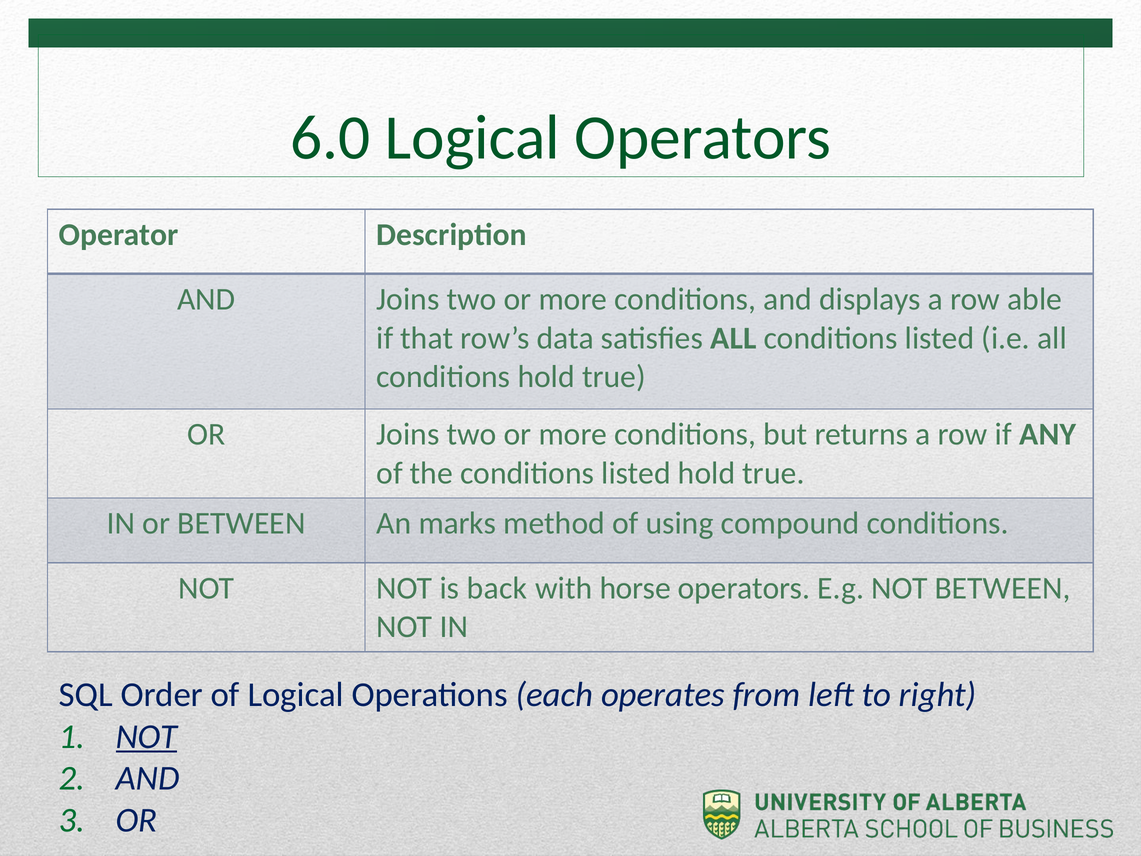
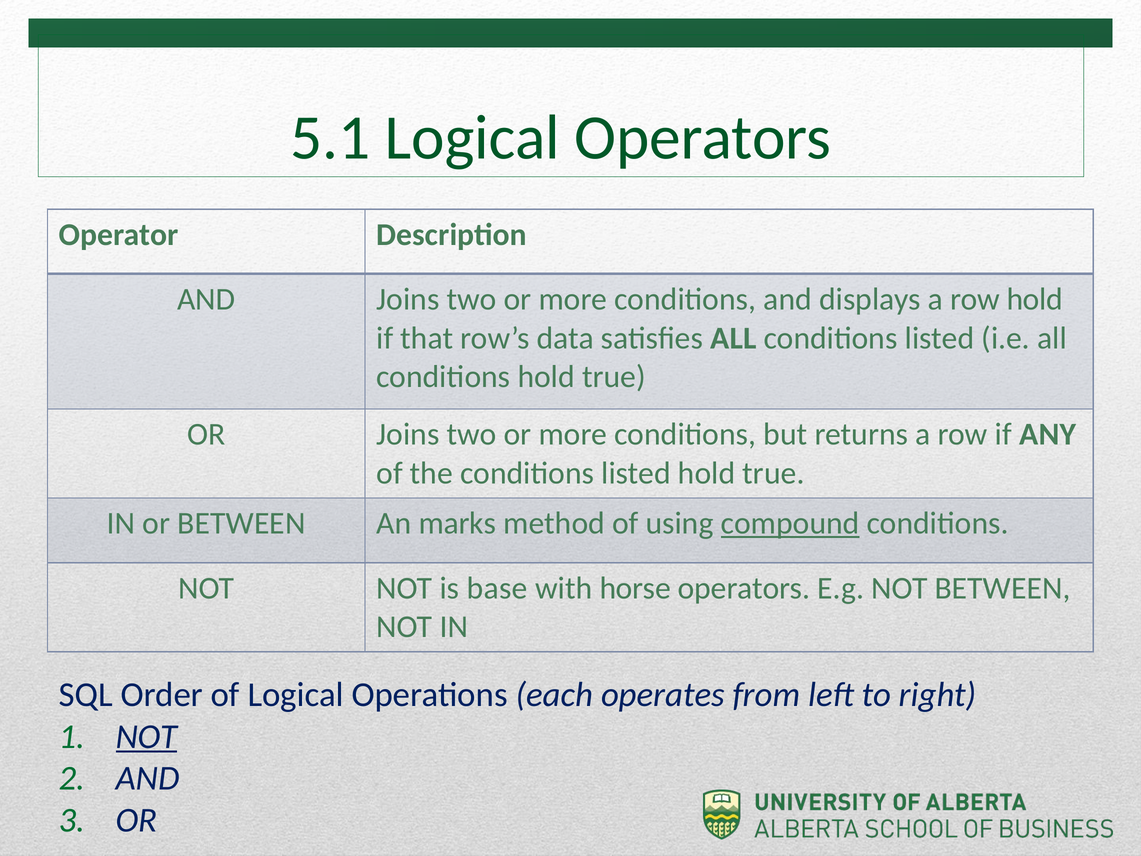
6.0: 6.0 -> 5.1
row able: able -> hold
compound underline: none -> present
back: back -> base
